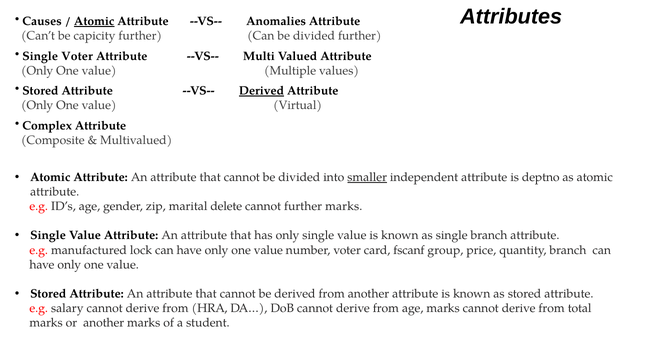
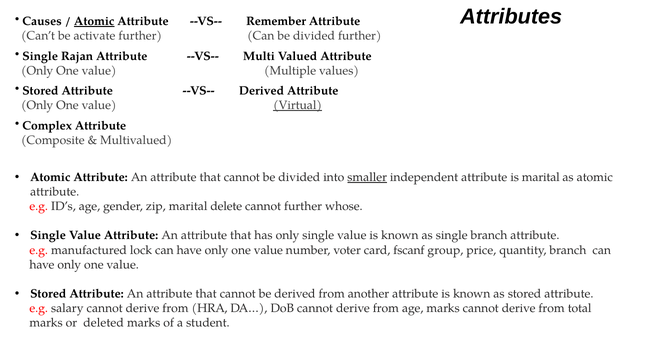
Anomalies: Anomalies -> Remember
capicity: capicity -> activate
Single Voter: Voter -> Rajan
Derived at (262, 91) underline: present -> none
Virtual underline: none -> present
is deptno: deptno -> marital
further marks: marks -> whose
or another: another -> deleted
